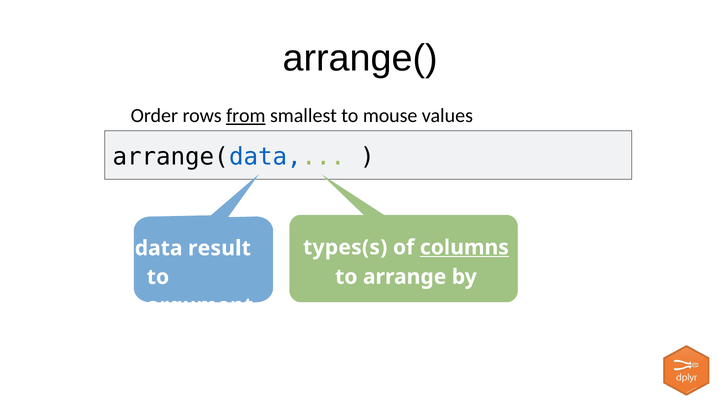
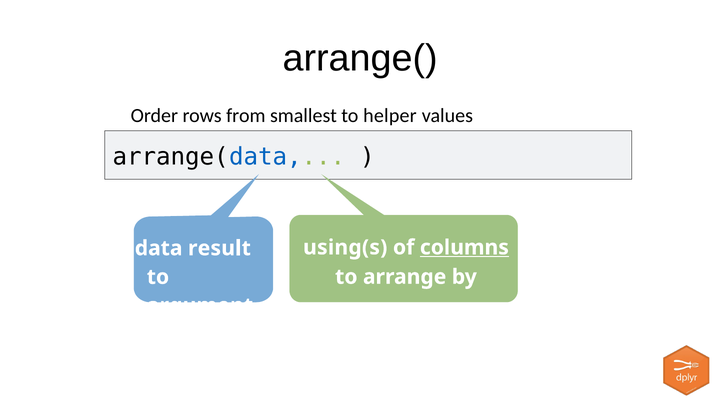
from underline: present -> none
mouse: mouse -> helper
types(s: types(s -> using(s
